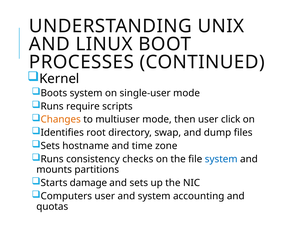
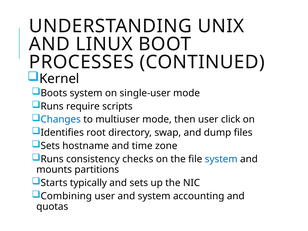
Changes colour: orange -> blue
damage: damage -> typically
Computers: Computers -> Combining
